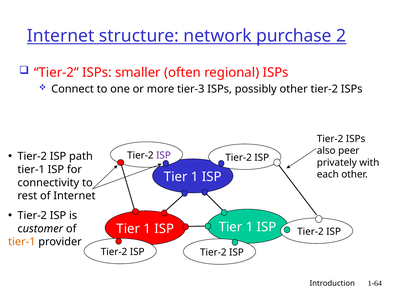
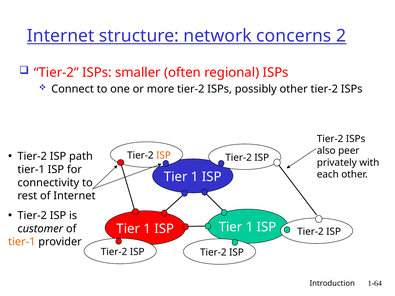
purchase: purchase -> concerns
more tier-3: tier-3 -> tier-2
ISP at (164, 156) colour: purple -> orange
